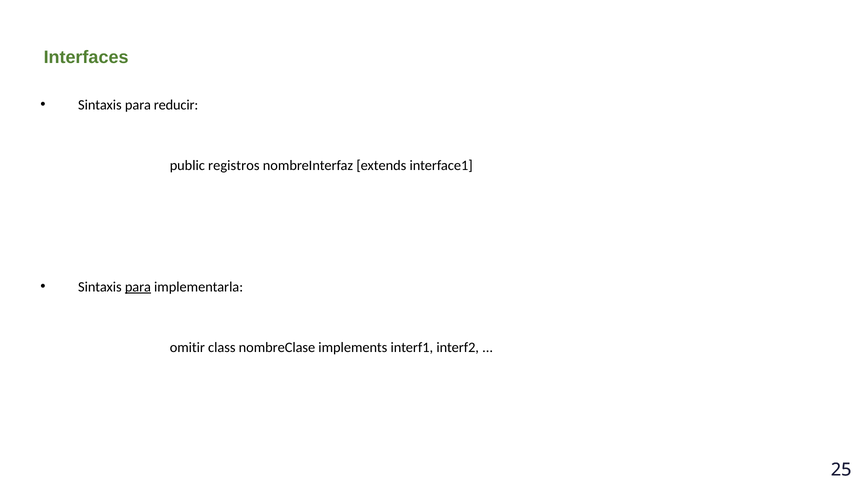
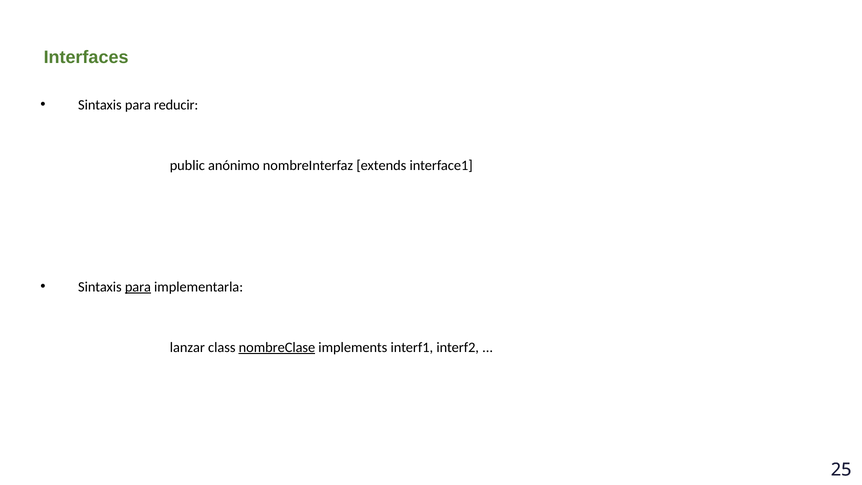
registros: registros -> anónimo
omitir: omitir -> lanzar
nombreClase underline: none -> present
